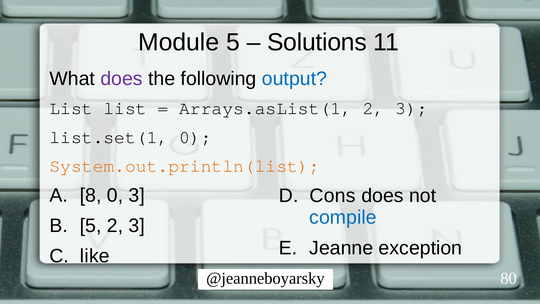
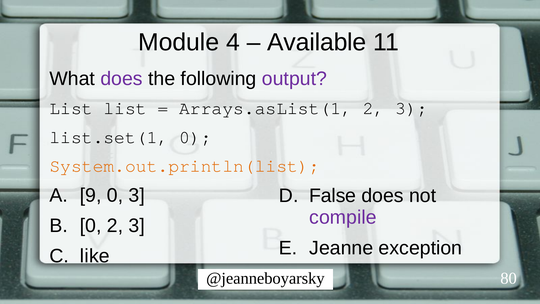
Module 5: 5 -> 4
Solutions: Solutions -> Available
output colour: blue -> purple
8: 8 -> 9
Cons: Cons -> False
compile colour: blue -> purple
5 at (91, 226): 5 -> 0
